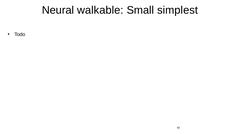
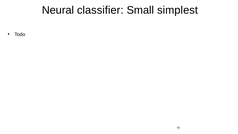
walkable: walkable -> classifier
